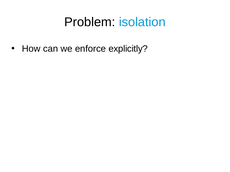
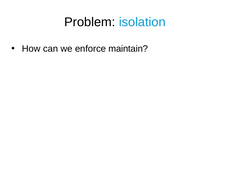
explicitly: explicitly -> maintain
